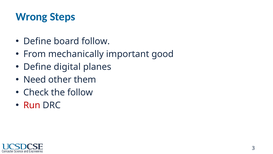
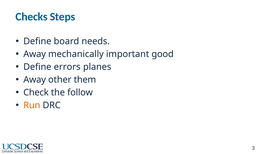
Wrong: Wrong -> Checks
board follow: follow -> needs
From at (35, 54): From -> Away
digital: digital -> errors
Need at (35, 79): Need -> Away
Run colour: red -> orange
